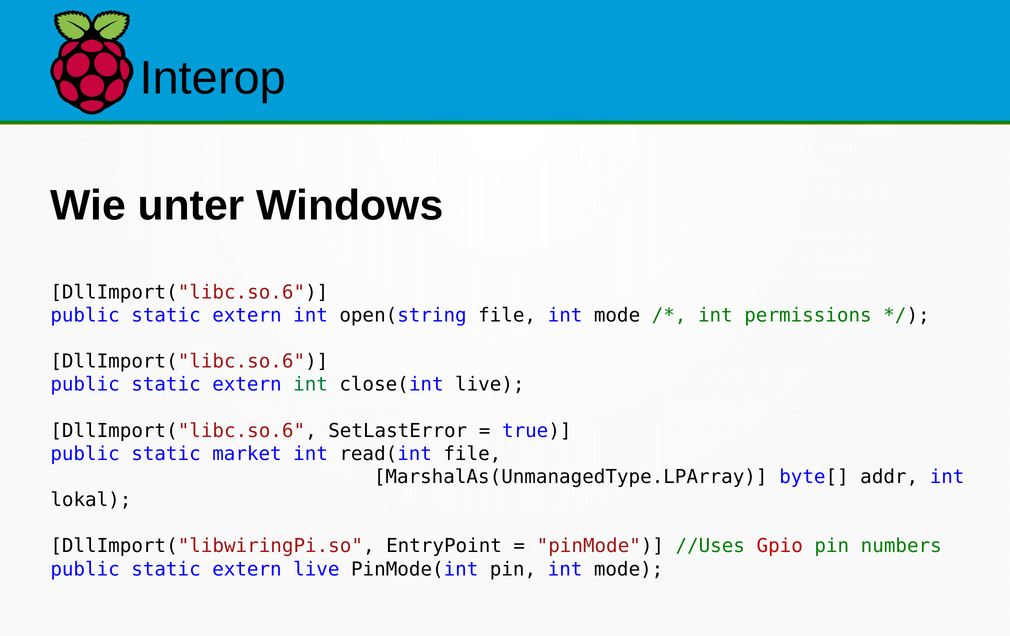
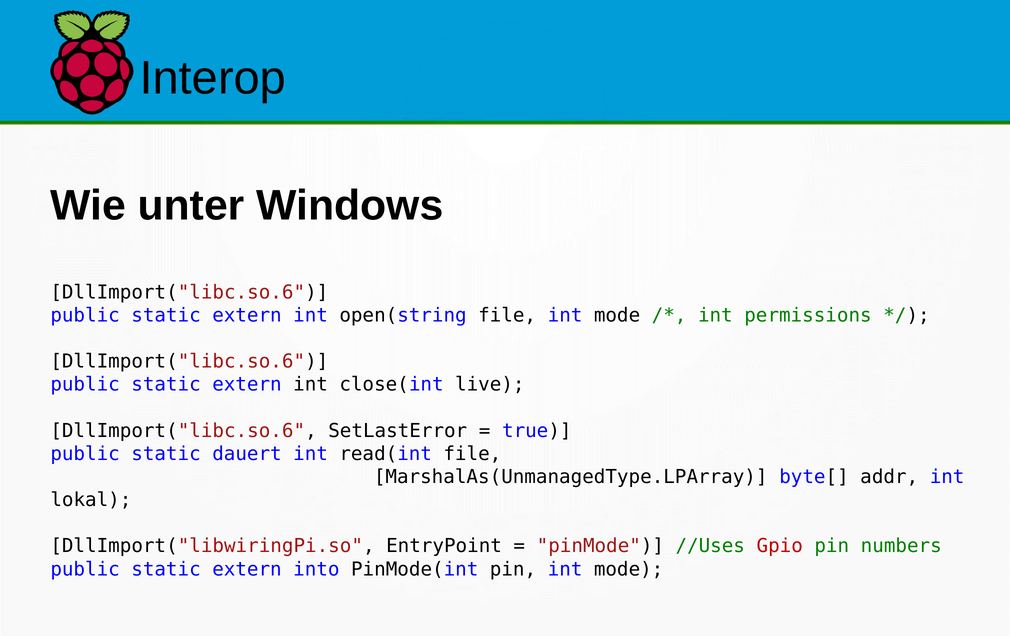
int at (311, 385) colour: green -> black
market: market -> dauert
extern live: live -> into
